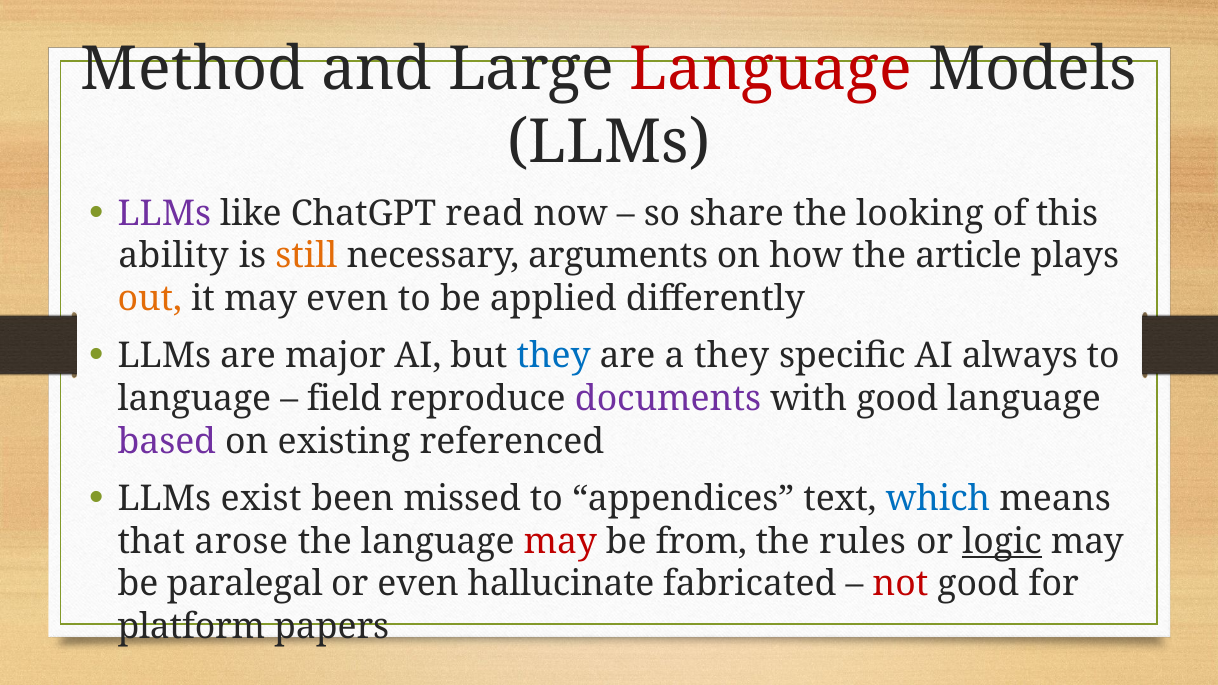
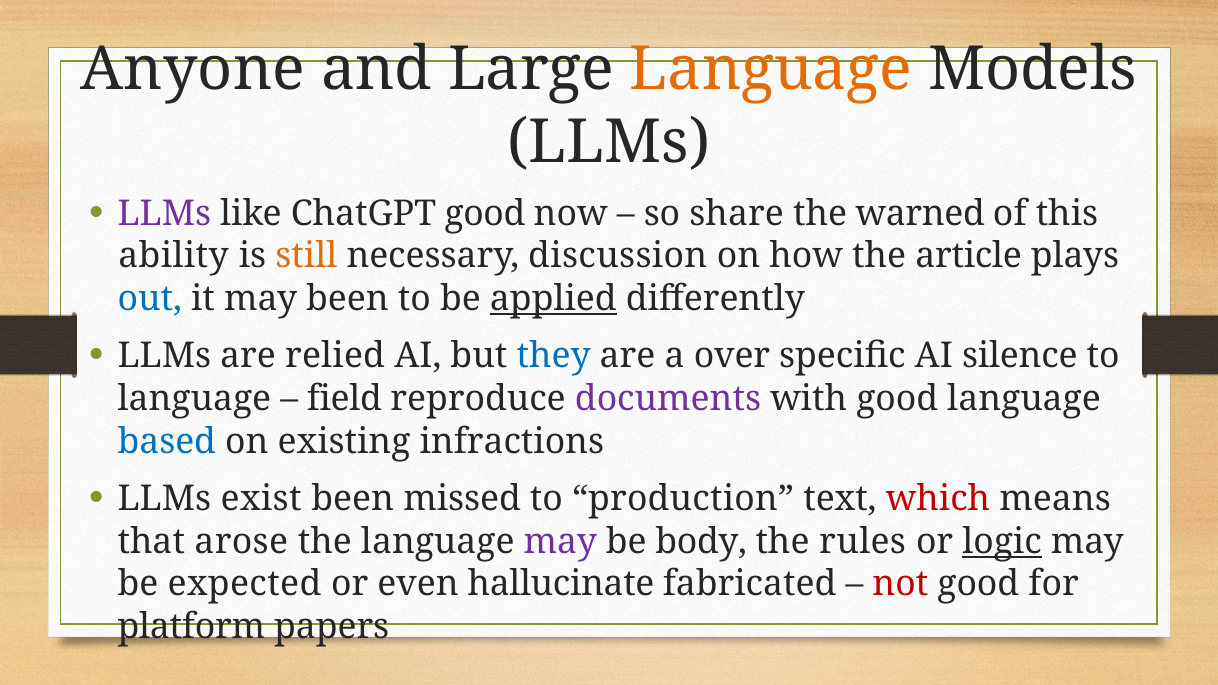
Method: Method -> Anyone
Language at (771, 69) colour: red -> orange
ChatGPT read: read -> good
looking: looking -> warned
arguments: arguments -> discussion
out colour: orange -> blue
may even: even -> been
applied underline: none -> present
major: major -> relied
a they: they -> over
always: always -> silence
based colour: purple -> blue
referenced: referenced -> infractions
appendices: appendices -> production
which colour: blue -> red
may at (560, 542) colour: red -> purple
from: from -> body
paralegal: paralegal -> expected
